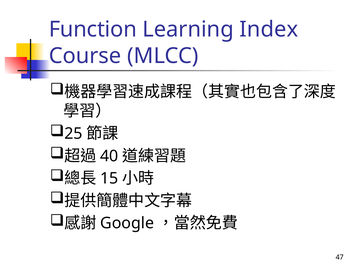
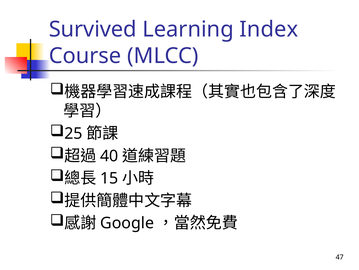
Function: Function -> Survived
